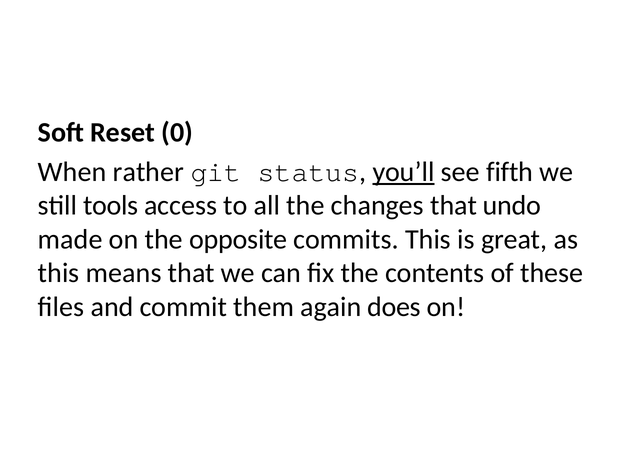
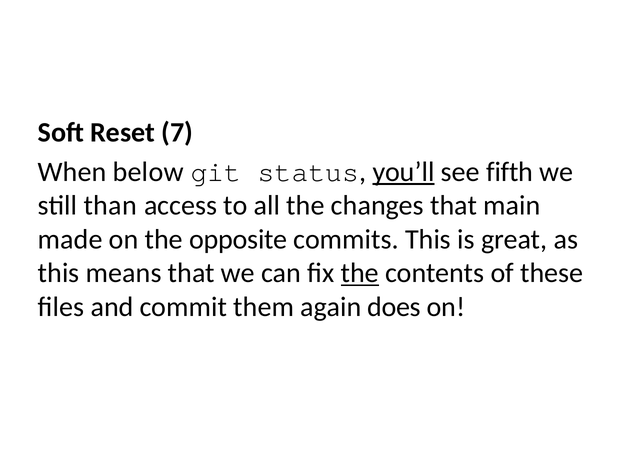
0: 0 -> 7
rather: rather -> below
tools: tools -> than
undo: undo -> main
the at (360, 273) underline: none -> present
